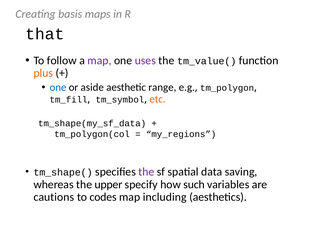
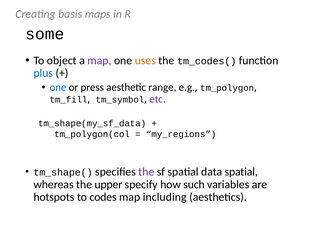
that: that -> some
follow: follow -> object
uses colour: purple -> orange
tm_value(: tm_value( -> tm_codes(
plus colour: orange -> blue
aside: aside -> press
etc colour: orange -> purple
data saving: saving -> spatial
cautions: cautions -> hotspots
